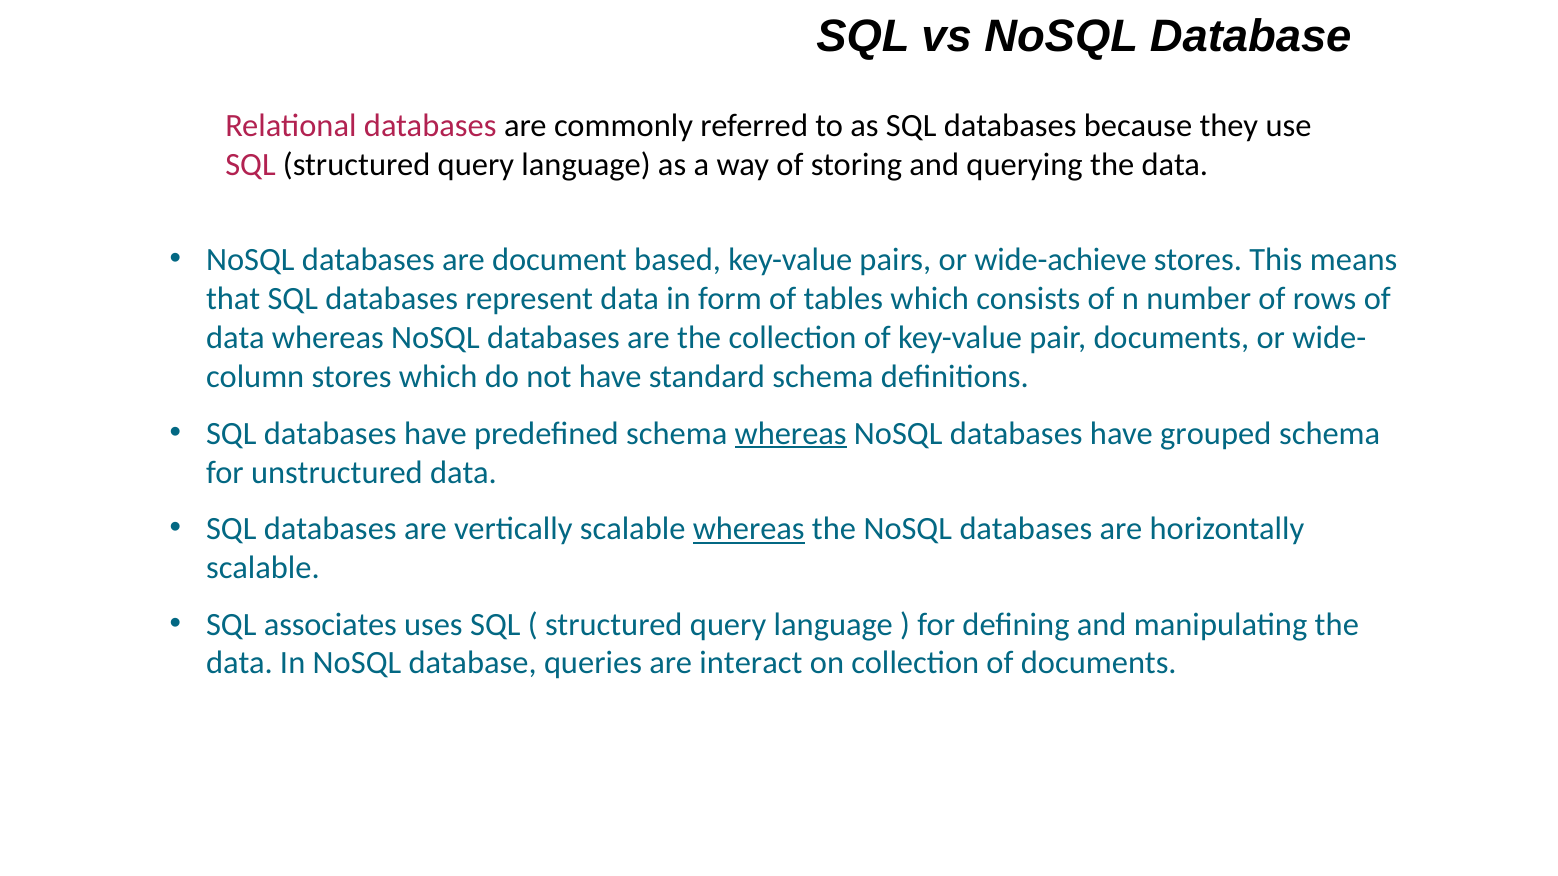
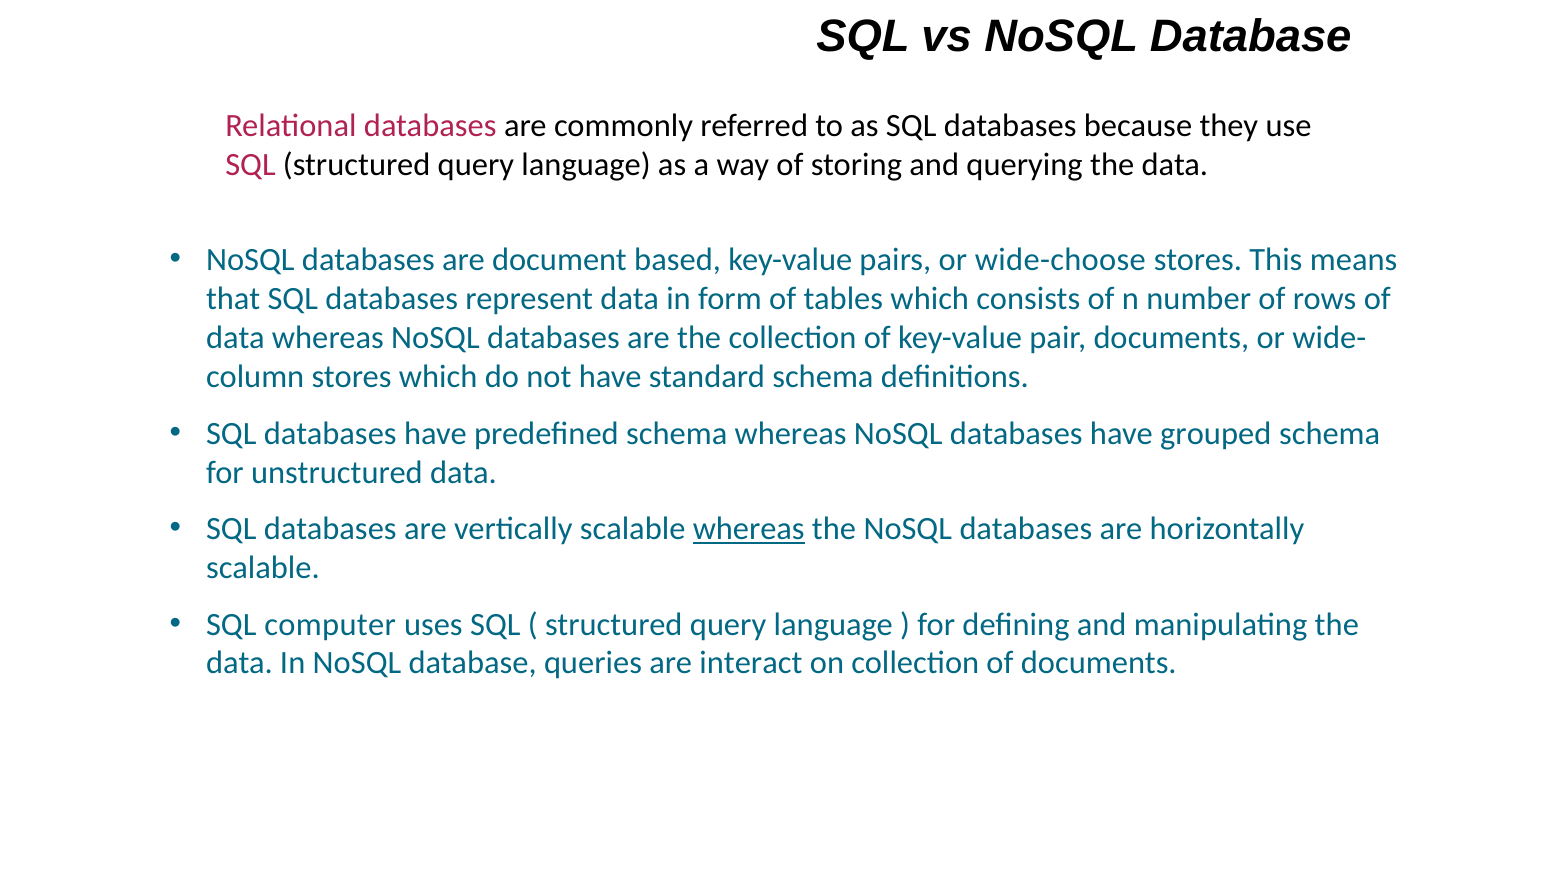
wide-achieve: wide-achieve -> wide-choose
whereas at (791, 434) underline: present -> none
associates: associates -> computer
